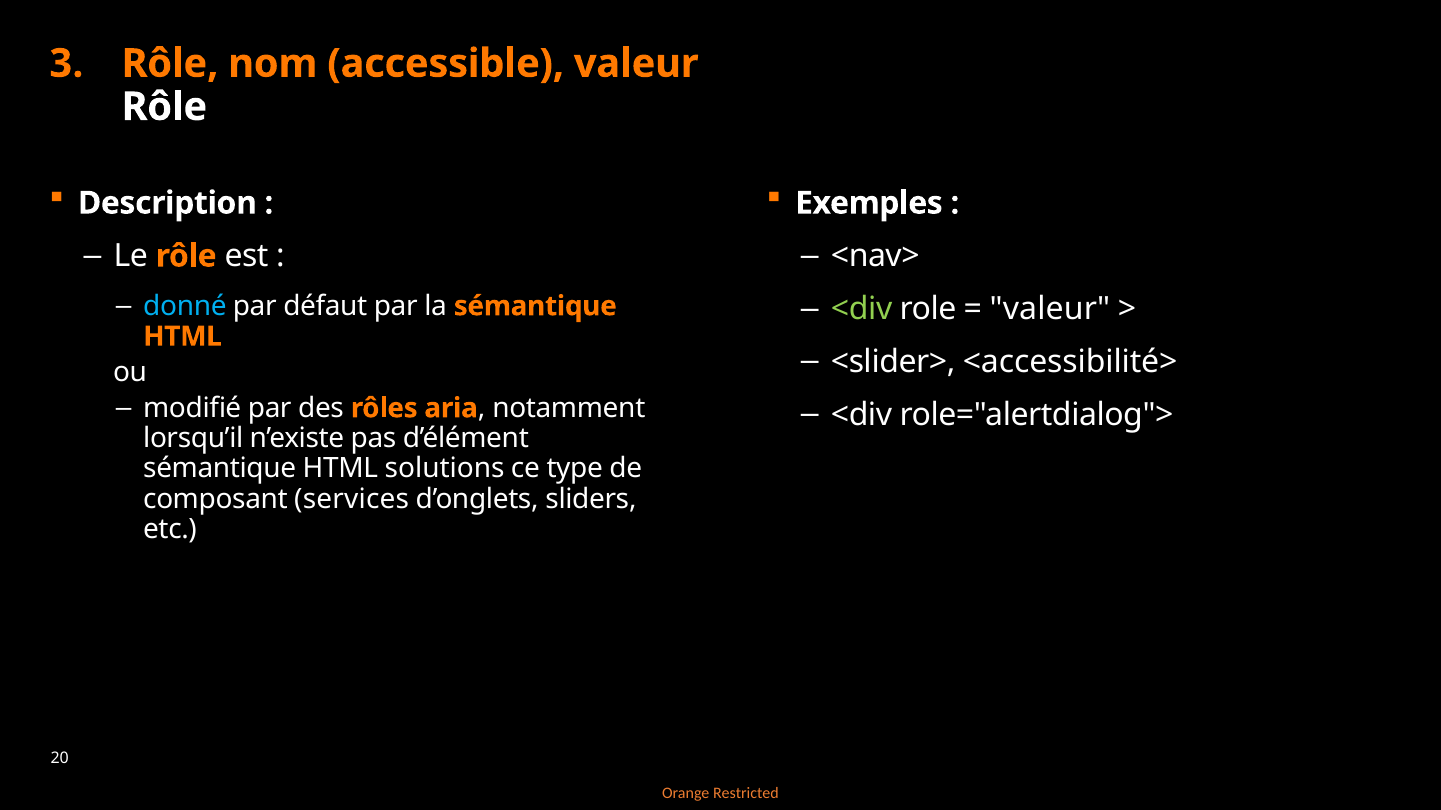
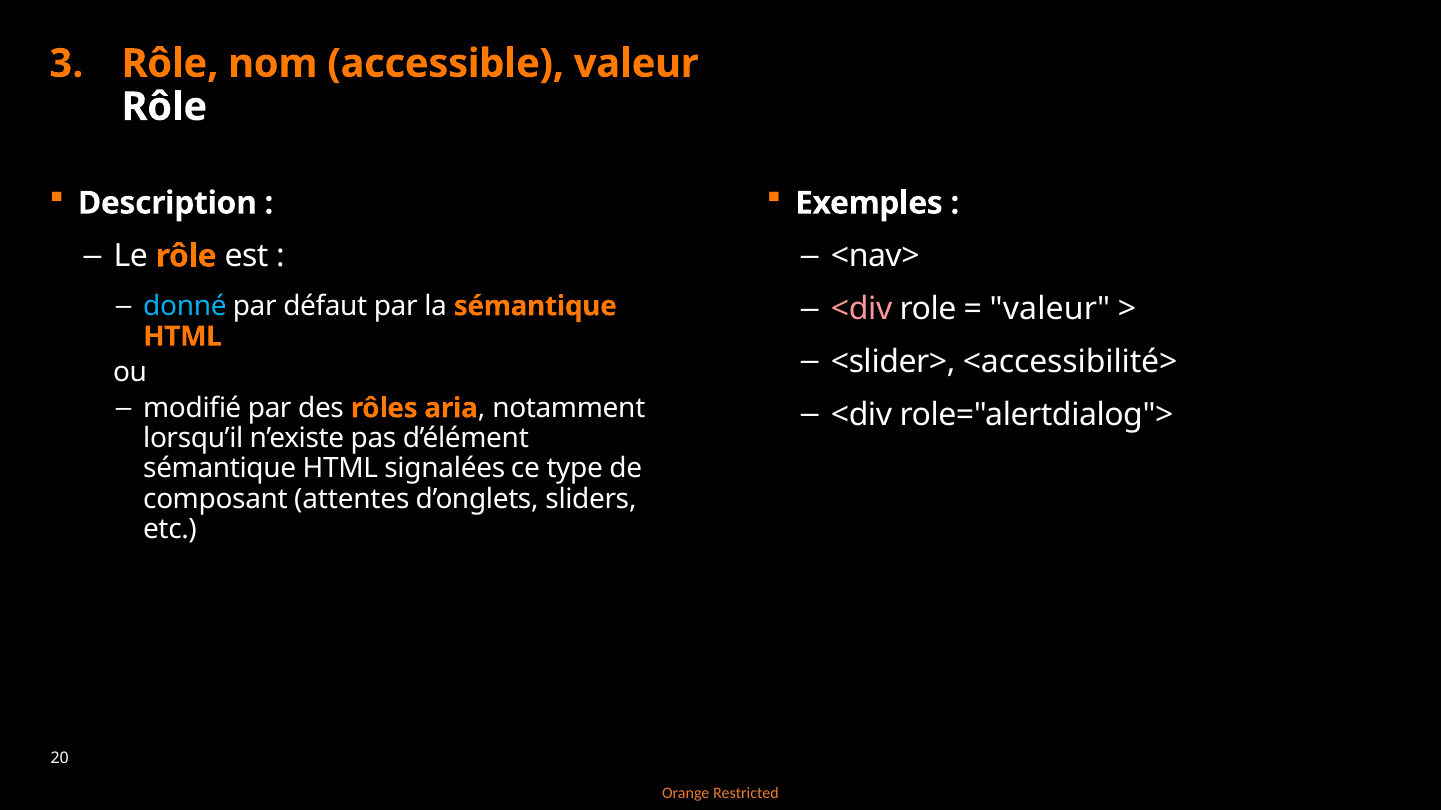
<div at (862, 309) colour: light green -> pink
solutions: solutions -> signalées
services: services -> attentes
